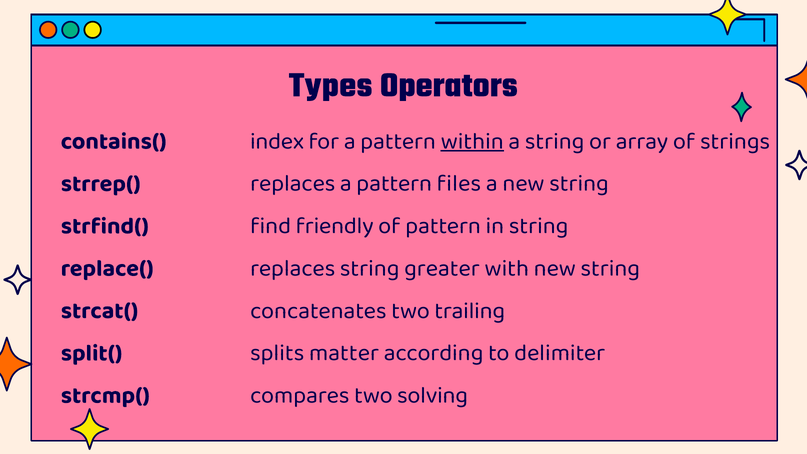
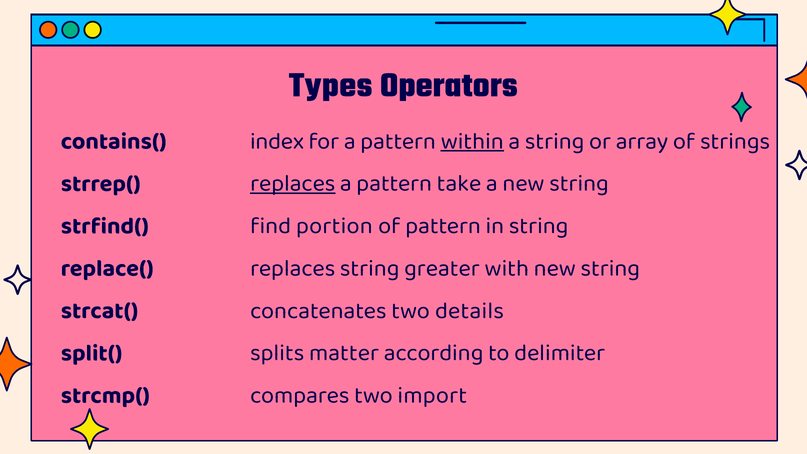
replaces at (293, 183) underline: none -> present
files: files -> take
friendly: friendly -> portion
trailing: trailing -> details
solving: solving -> import
